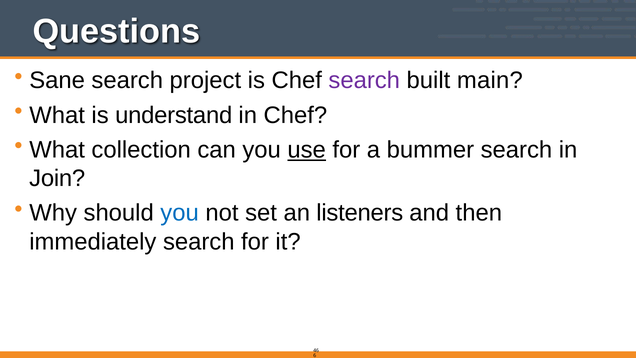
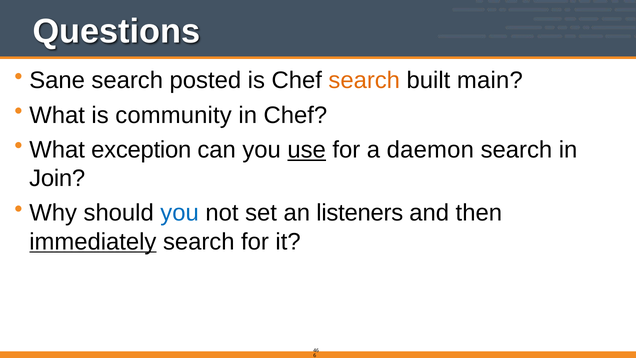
project: project -> posted
search at (364, 81) colour: purple -> orange
understand: understand -> community
collection: collection -> exception
bummer: bummer -> daemon
immediately underline: none -> present
